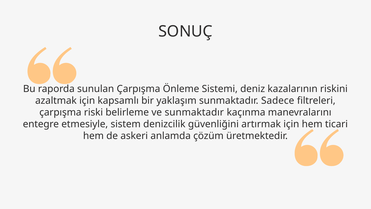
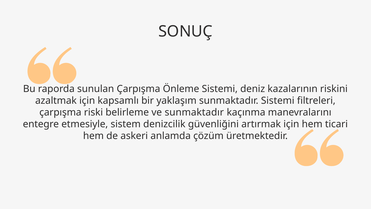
sunmaktadır Sadece: Sadece -> Sistemi
